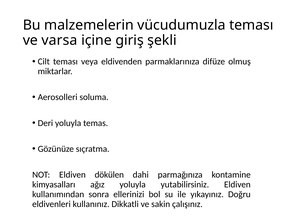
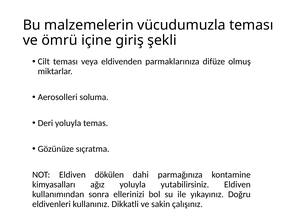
varsa: varsa -> ömrü
